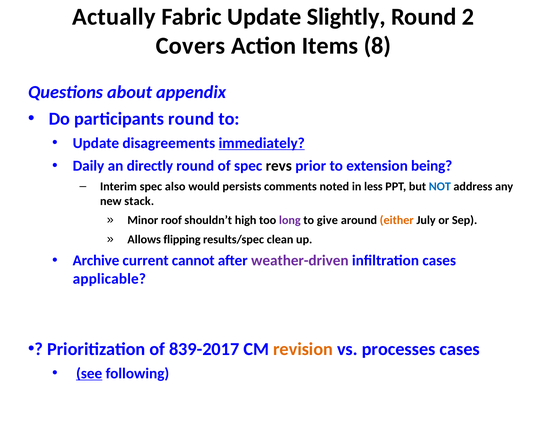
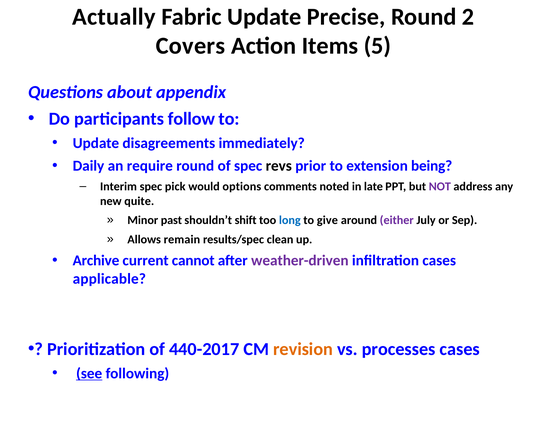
Slightly: Slightly -> Precise
8: 8 -> 5
participants round: round -> follow
immediately underline: present -> none
directly: directly -> require
also: also -> pick
persists: persists -> options
less: less -> late
NOT colour: blue -> purple
stack: stack -> quite
roof: roof -> past
high: high -> shift
long colour: purple -> blue
either colour: orange -> purple
flipping: flipping -> remain
839-2017: 839-2017 -> 440-2017
